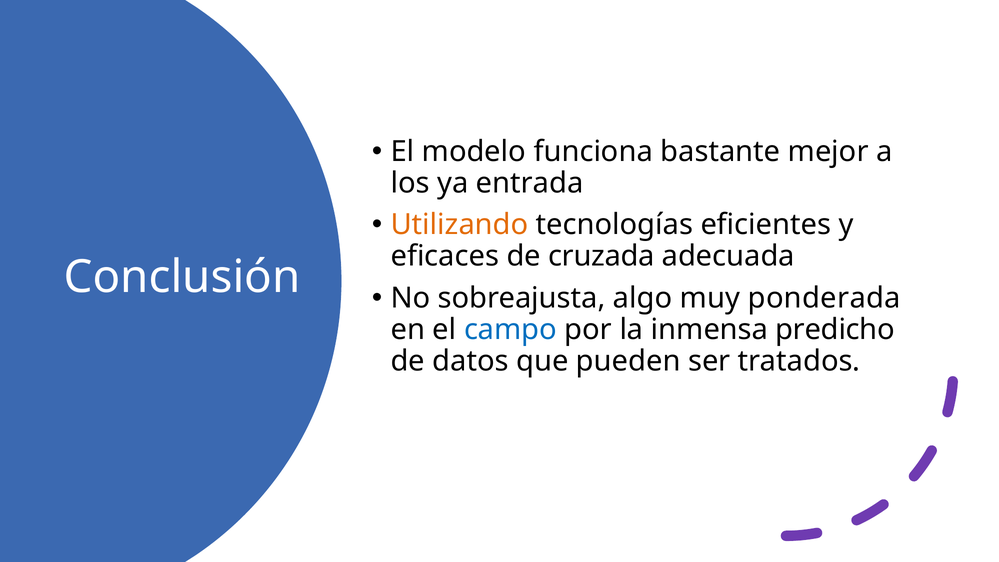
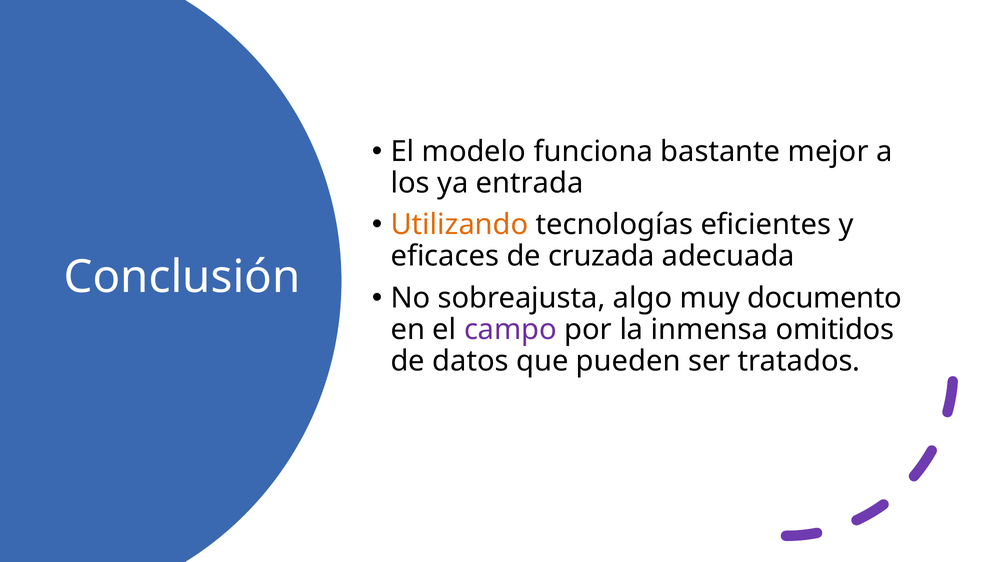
ponderada: ponderada -> documento
campo colour: blue -> purple
predicho: predicho -> omitidos
